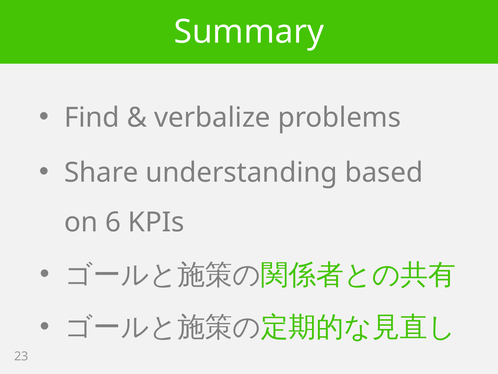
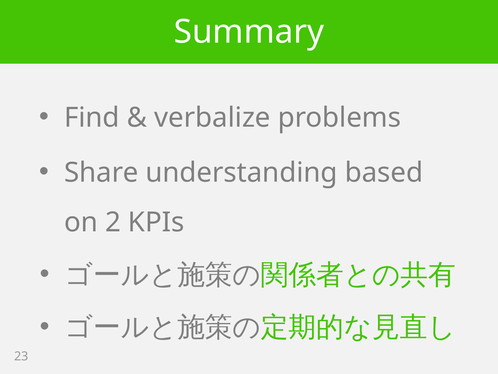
6: 6 -> 2
